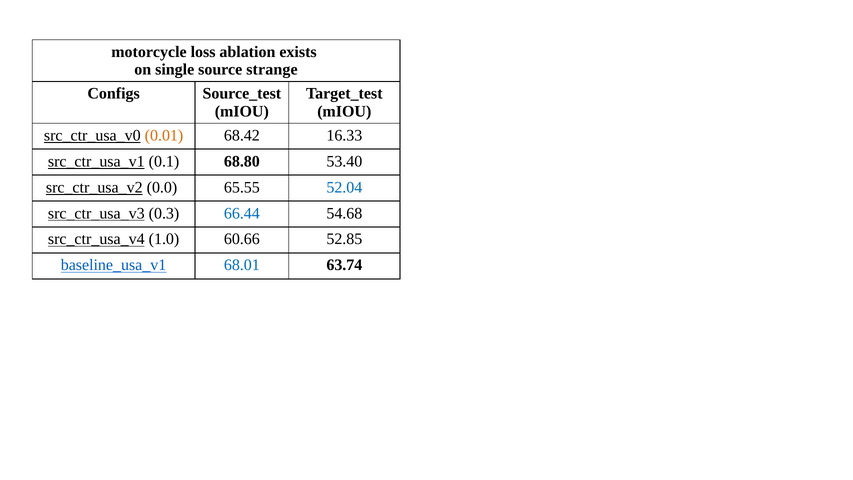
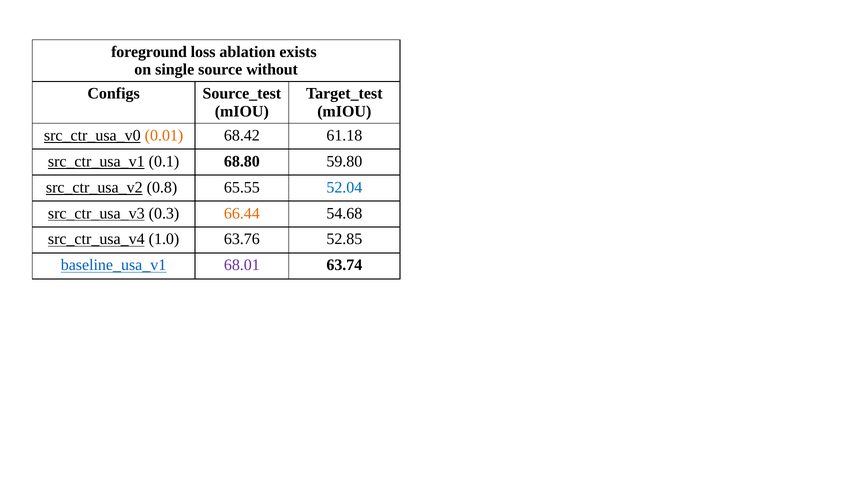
motorcycle: motorcycle -> foreground
strange: strange -> without
16.33: 16.33 -> 61.18
53.40: 53.40 -> 59.80
0.0: 0.0 -> 0.8
66.44 colour: blue -> orange
60.66: 60.66 -> 63.76
68.01 colour: blue -> purple
